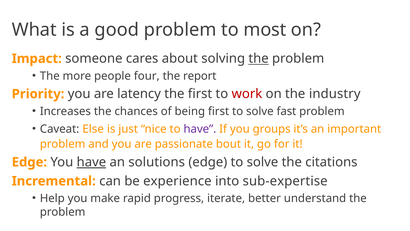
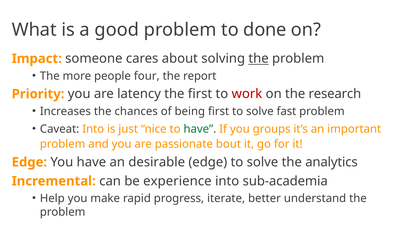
most: most -> done
industry: industry -> research
Caveat Else: Else -> Into
have at (200, 129) colour: purple -> green
have at (91, 162) underline: present -> none
solutions: solutions -> desirable
citations: citations -> analytics
sub-expertise: sub-expertise -> sub-academia
